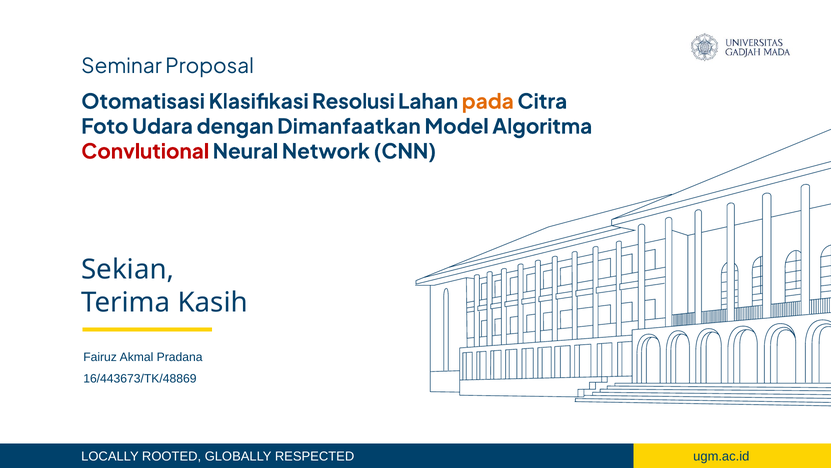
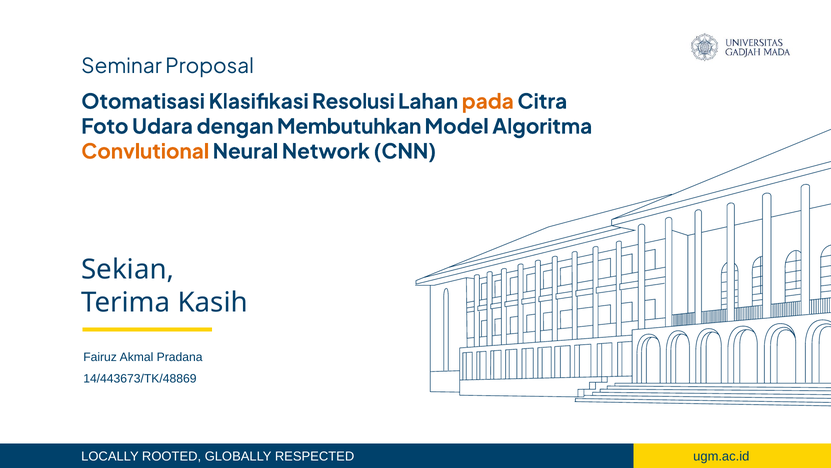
Dimanfaatkan: Dimanfaatkan -> Membutuhkan
Convlutional colour: red -> orange
16/443673/TK/48869: 16/443673/TK/48869 -> 14/443673/TK/48869
